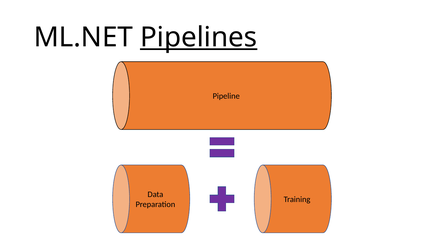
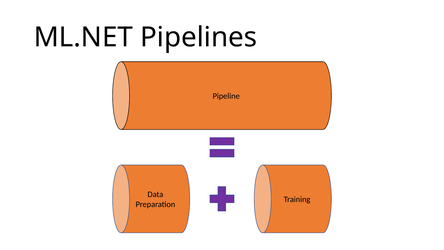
Pipelines underline: present -> none
